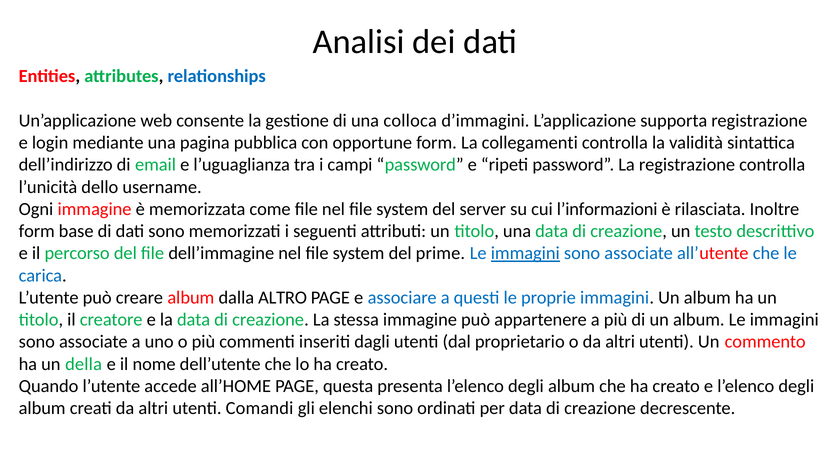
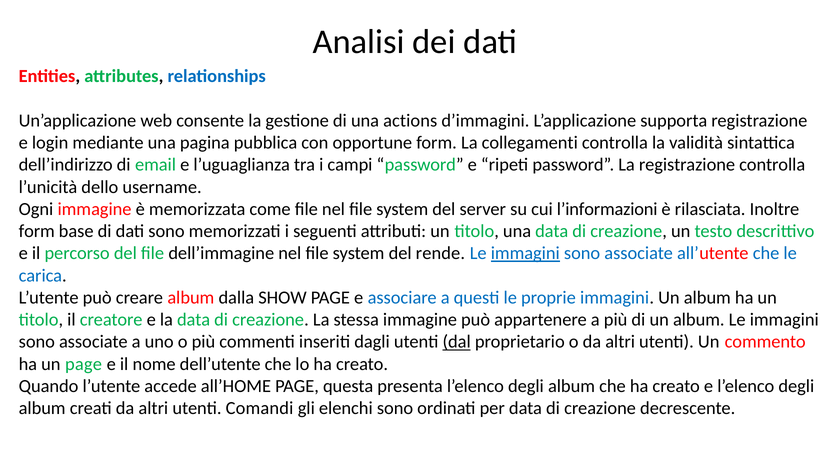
colloca: colloca -> actions
prime: prime -> rende
ALTRO: ALTRO -> SHOW
dal underline: none -> present
un della: della -> page
